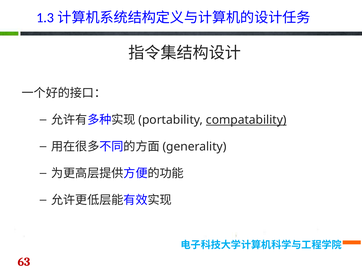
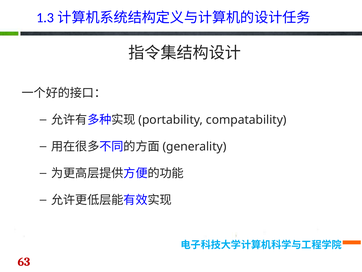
compatability underline: present -> none
